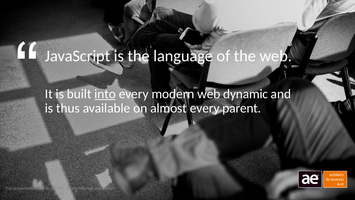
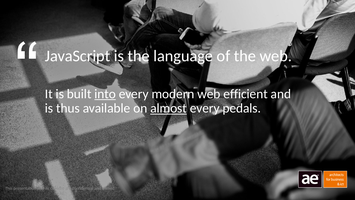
dynamic: dynamic -> efficient
almost underline: none -> present
parent: parent -> pedals
